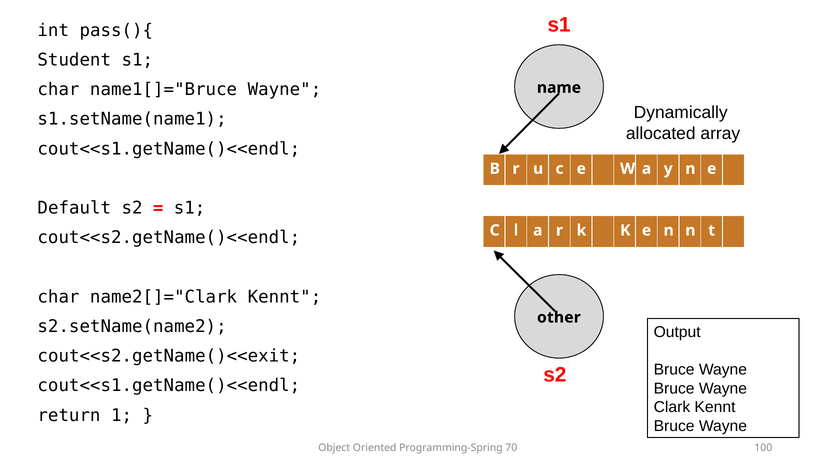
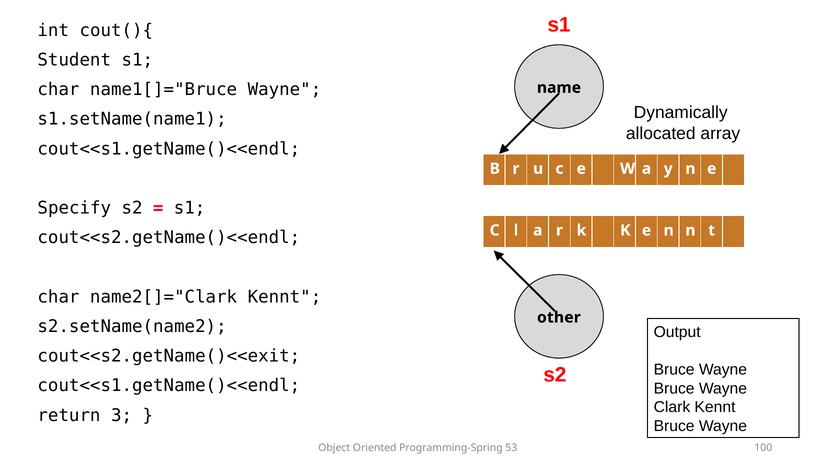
pass(){: pass(){ -> cout(){
Default: Default -> Specify
1: 1 -> 3
70: 70 -> 53
